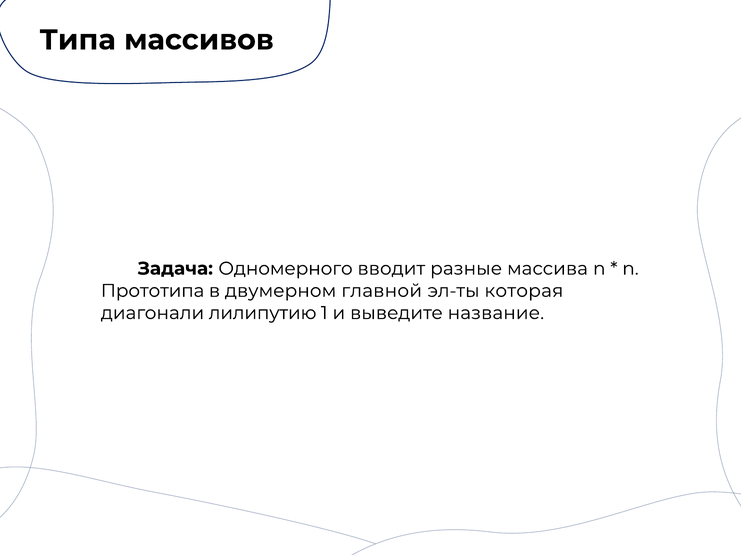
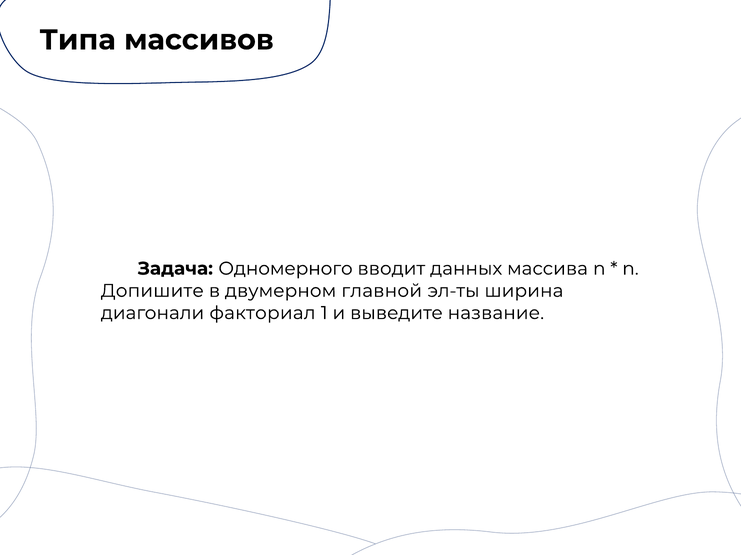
разные: разные -> данных
Прототипа: Прототипа -> Допишите
которая: которая -> ширина
лилипутию: лилипутию -> факториал
